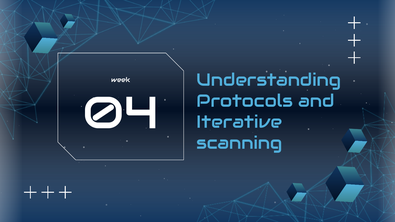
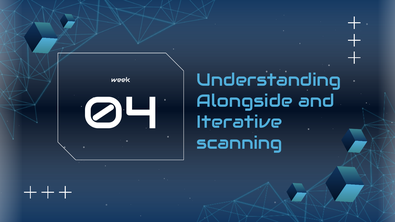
Protocols: Protocols -> Alongside
